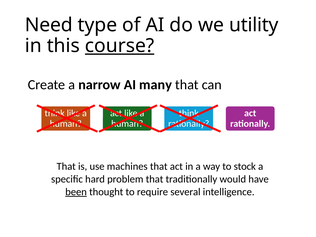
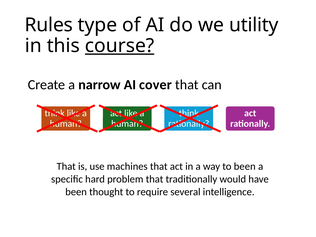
Need: Need -> Rules
many: many -> cover
to stock: stock -> been
been at (76, 192) underline: present -> none
